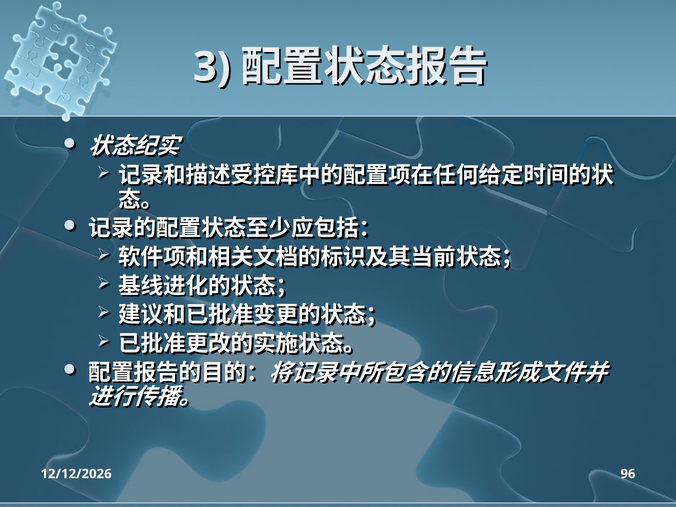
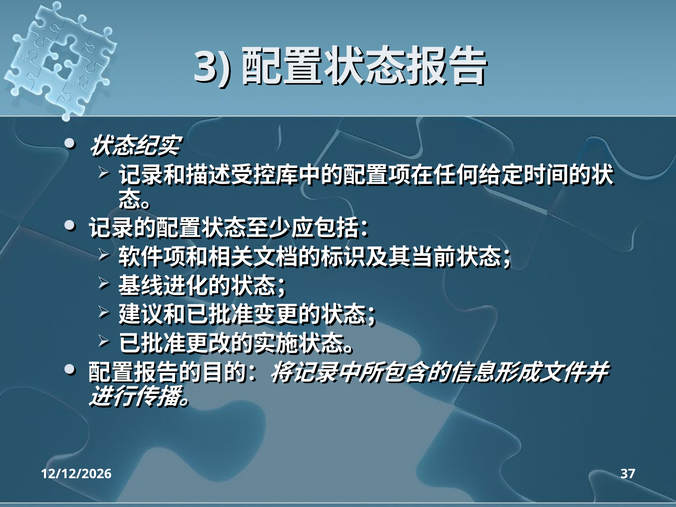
96: 96 -> 37
